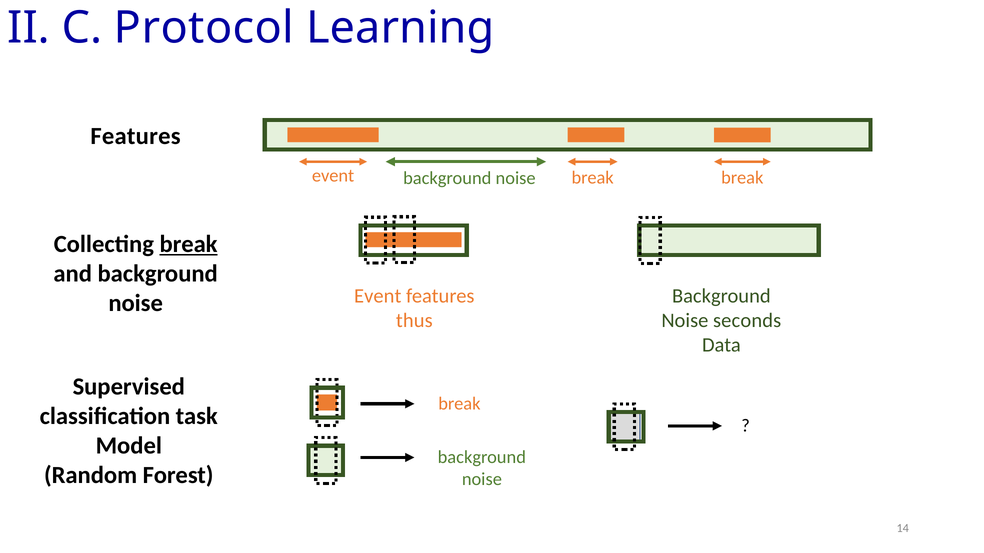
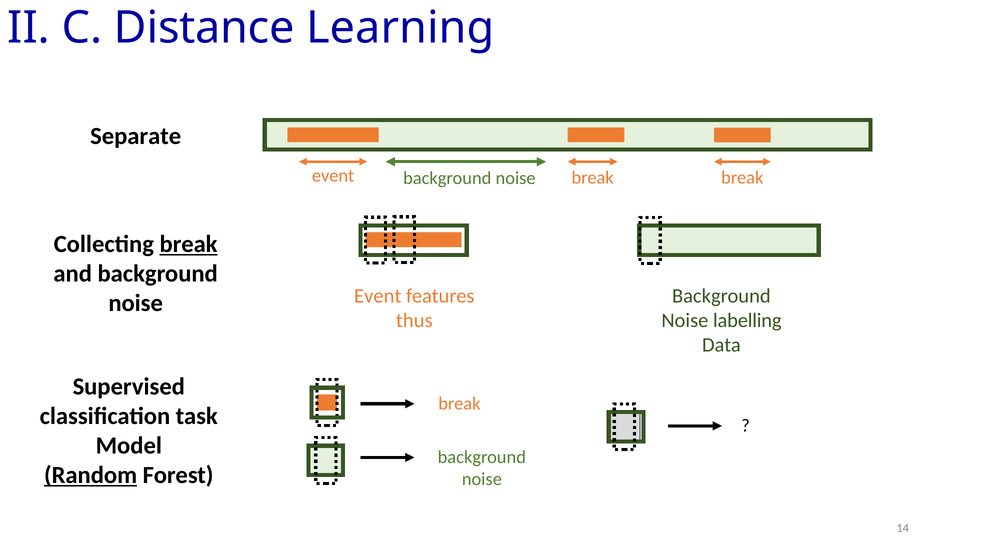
Protocol: Protocol -> Distance
Features at (136, 136): Features -> Separate
seconds: seconds -> labelling
Random underline: none -> present
